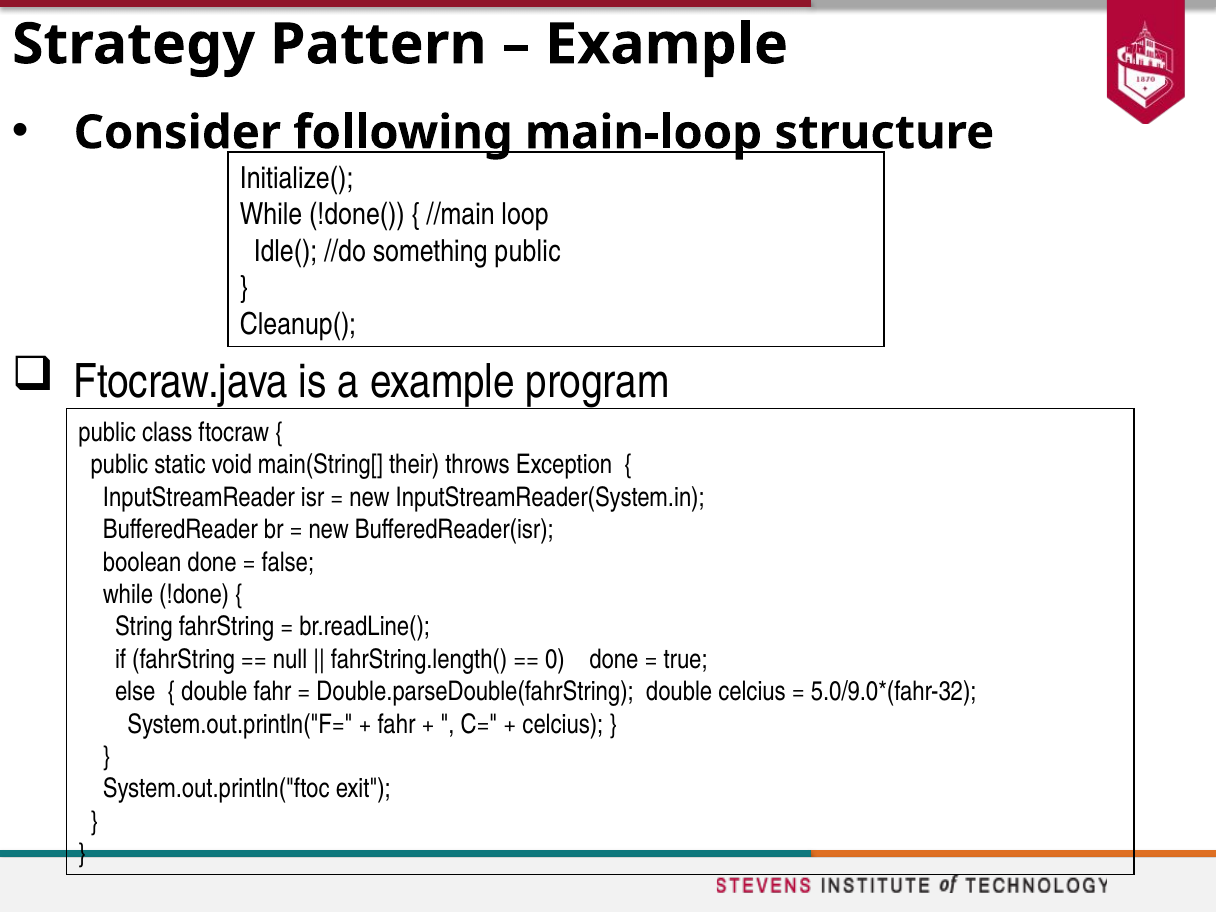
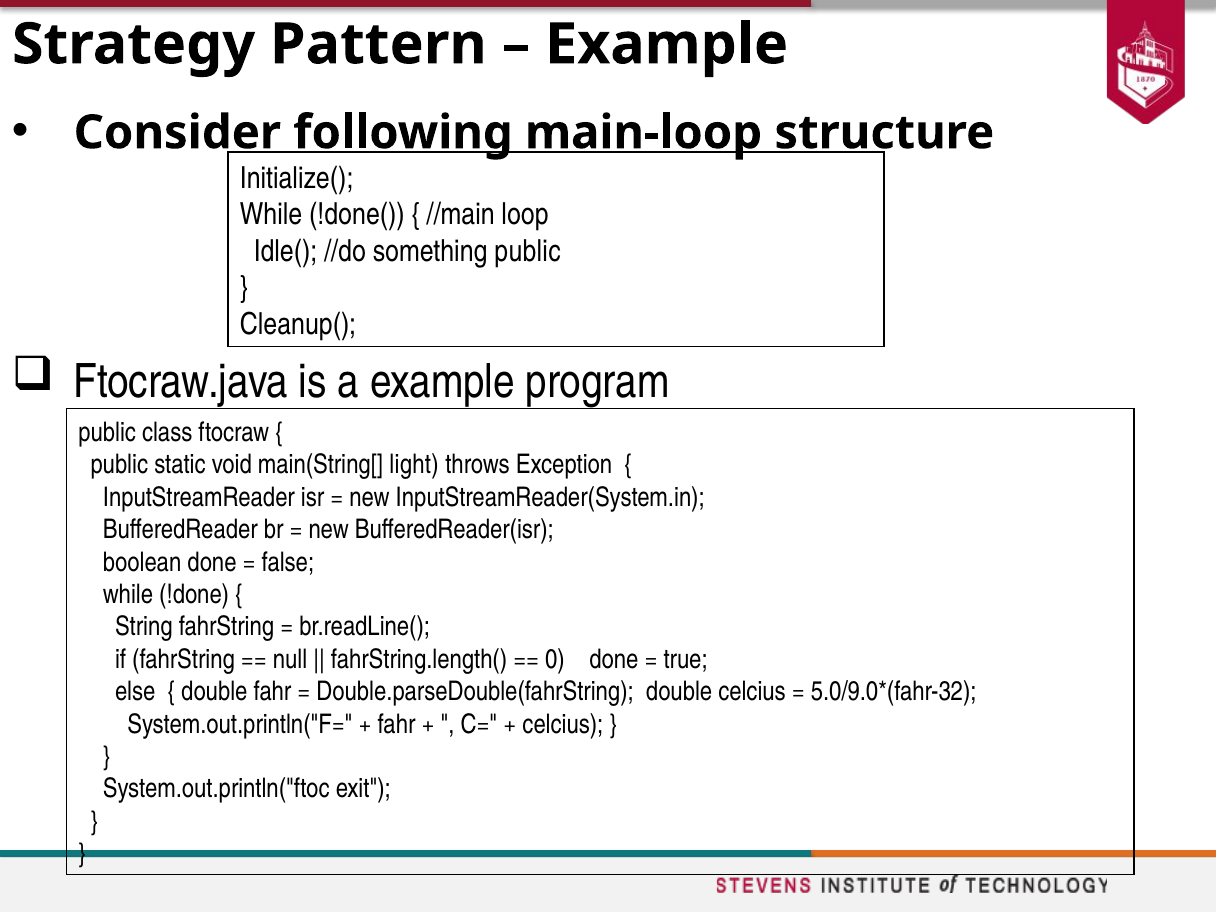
their: their -> light
